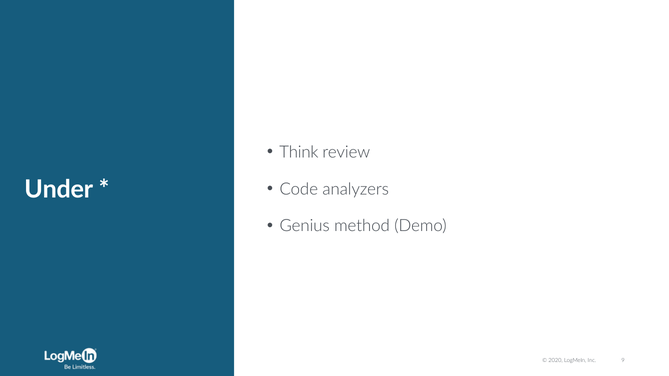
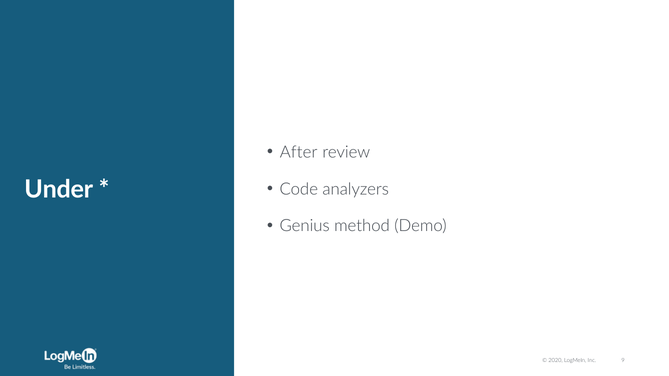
Think: Think -> After
